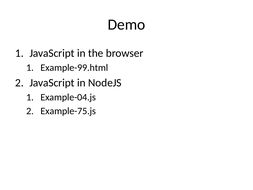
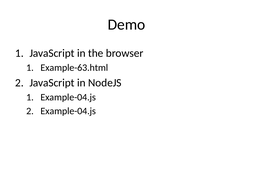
Example-99.html: Example-99.html -> Example-63.html
Example-75.js at (68, 111): Example-75.js -> Example-04.js
